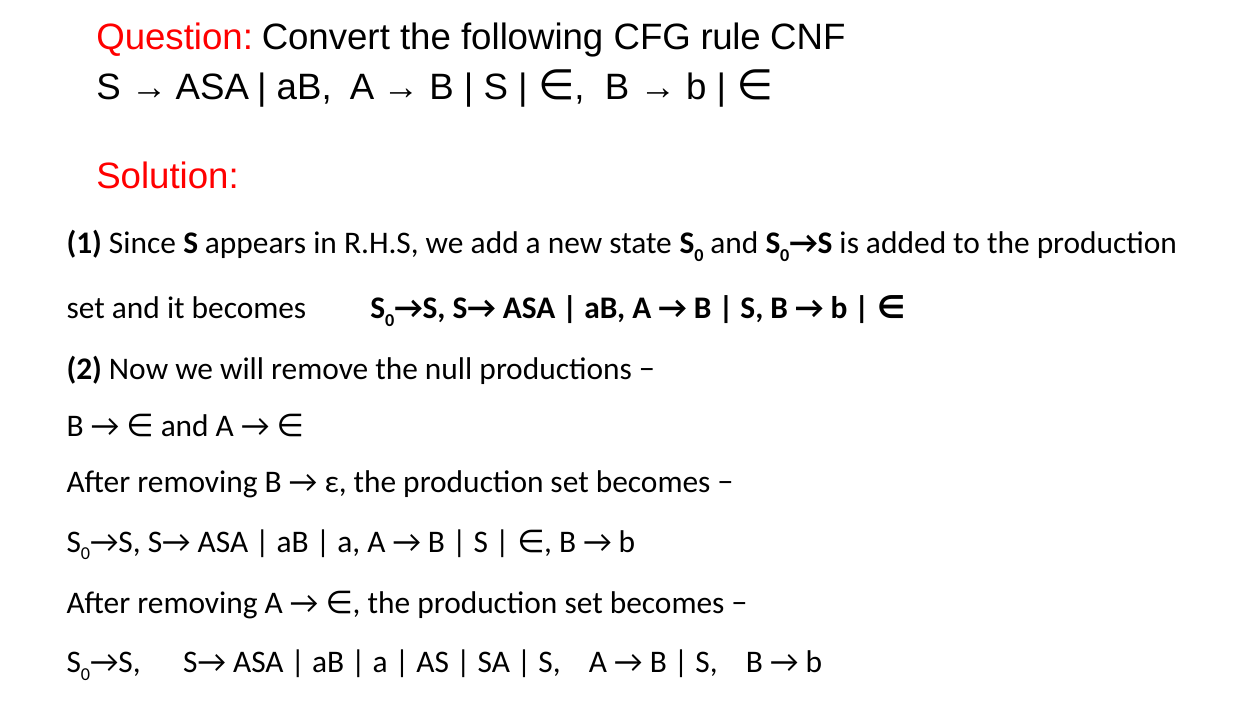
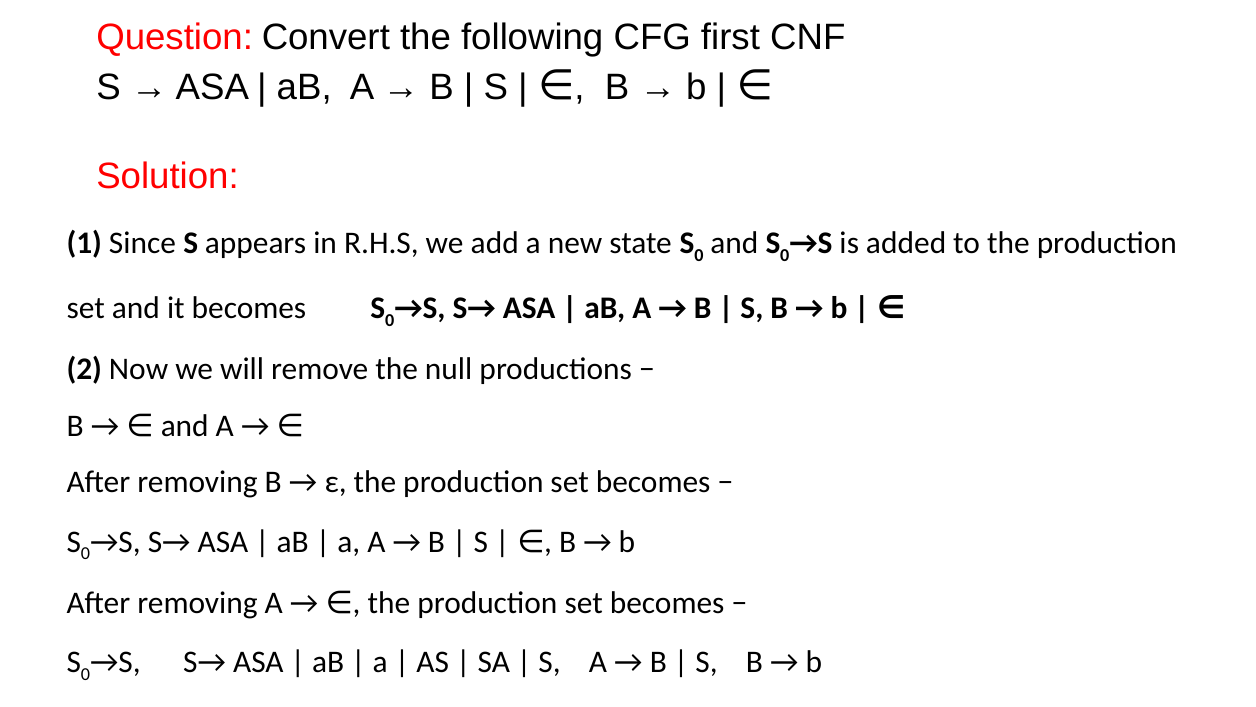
rule: rule -> first
